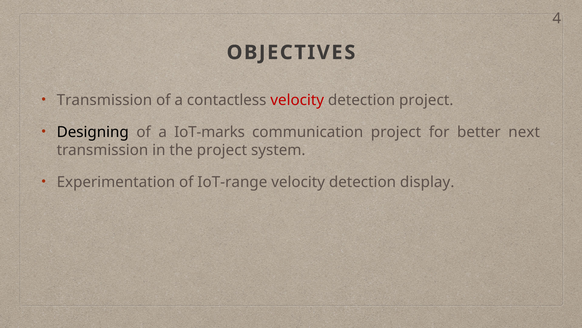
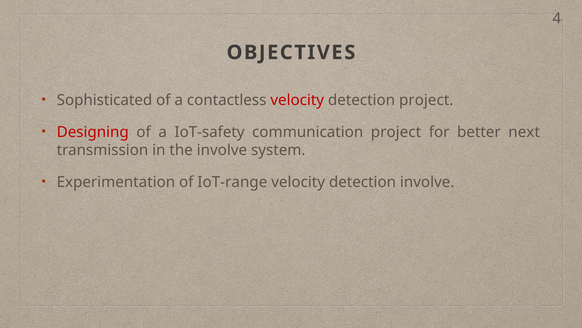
Transmission at (104, 100): Transmission -> Sophisticated
Designing colour: black -> red
IoT-marks: IoT-marks -> IoT-safety
the project: project -> involve
detection display: display -> involve
